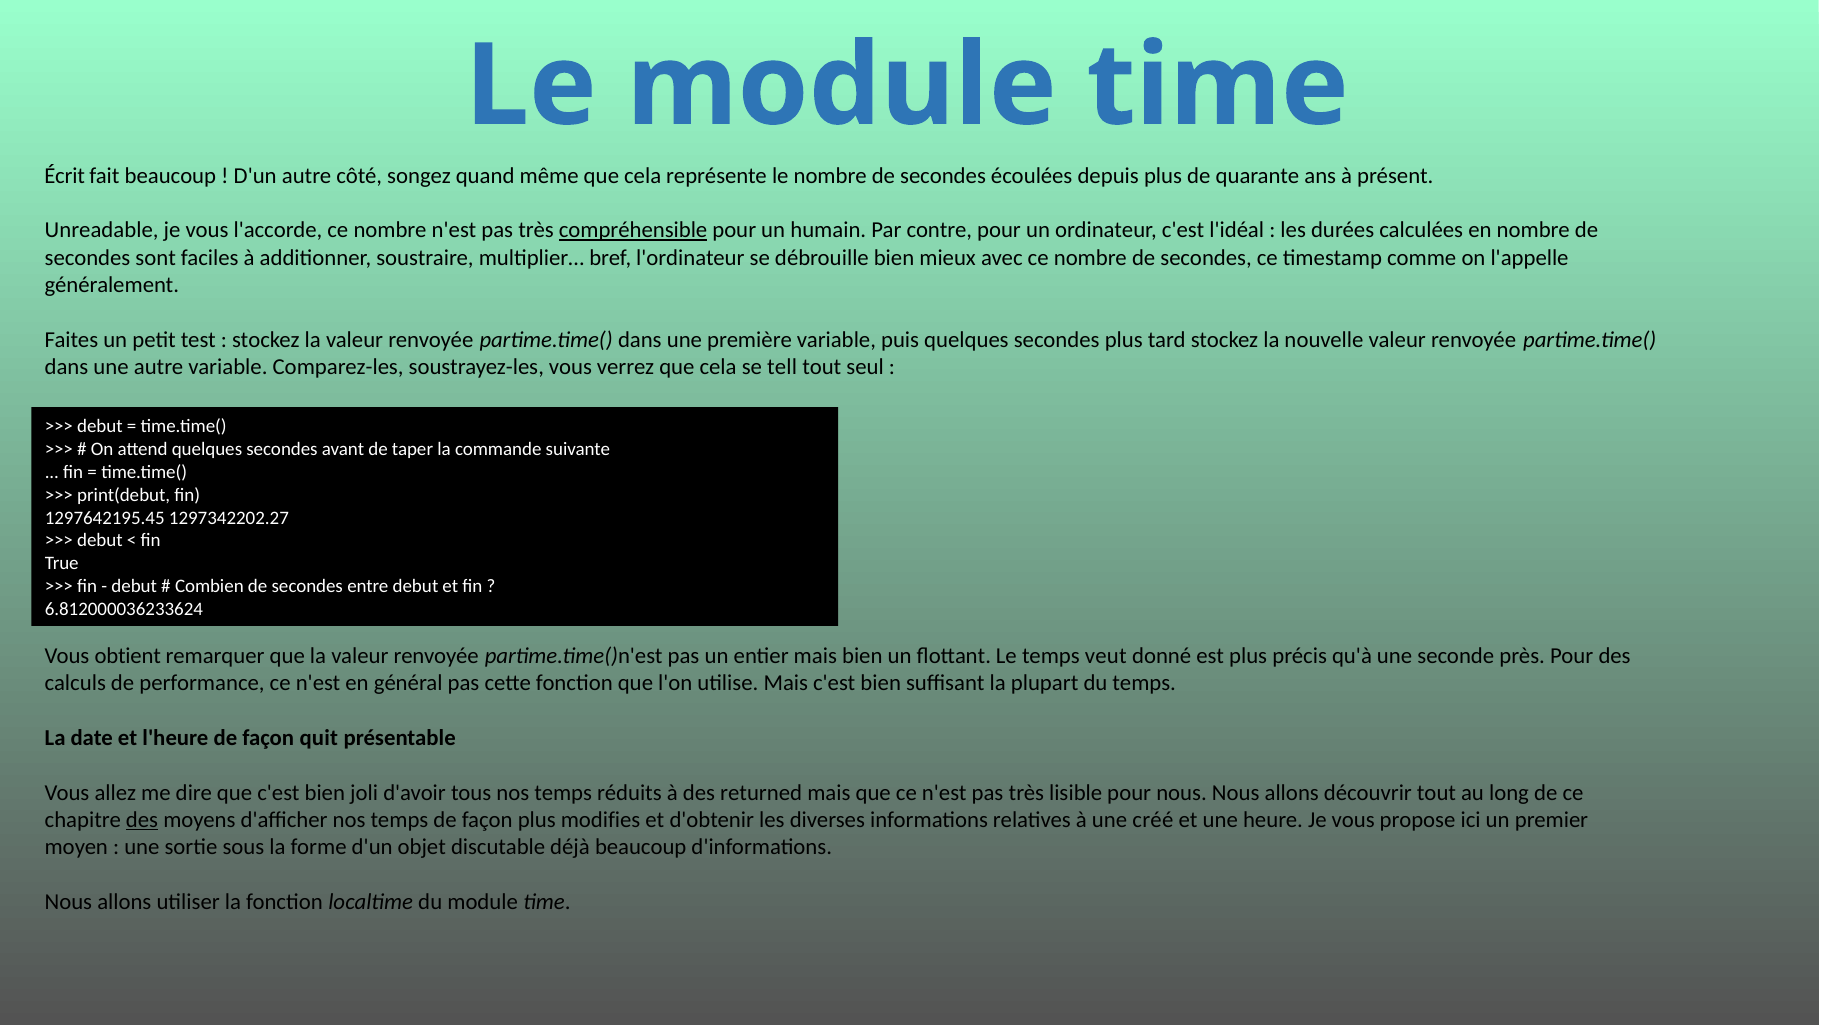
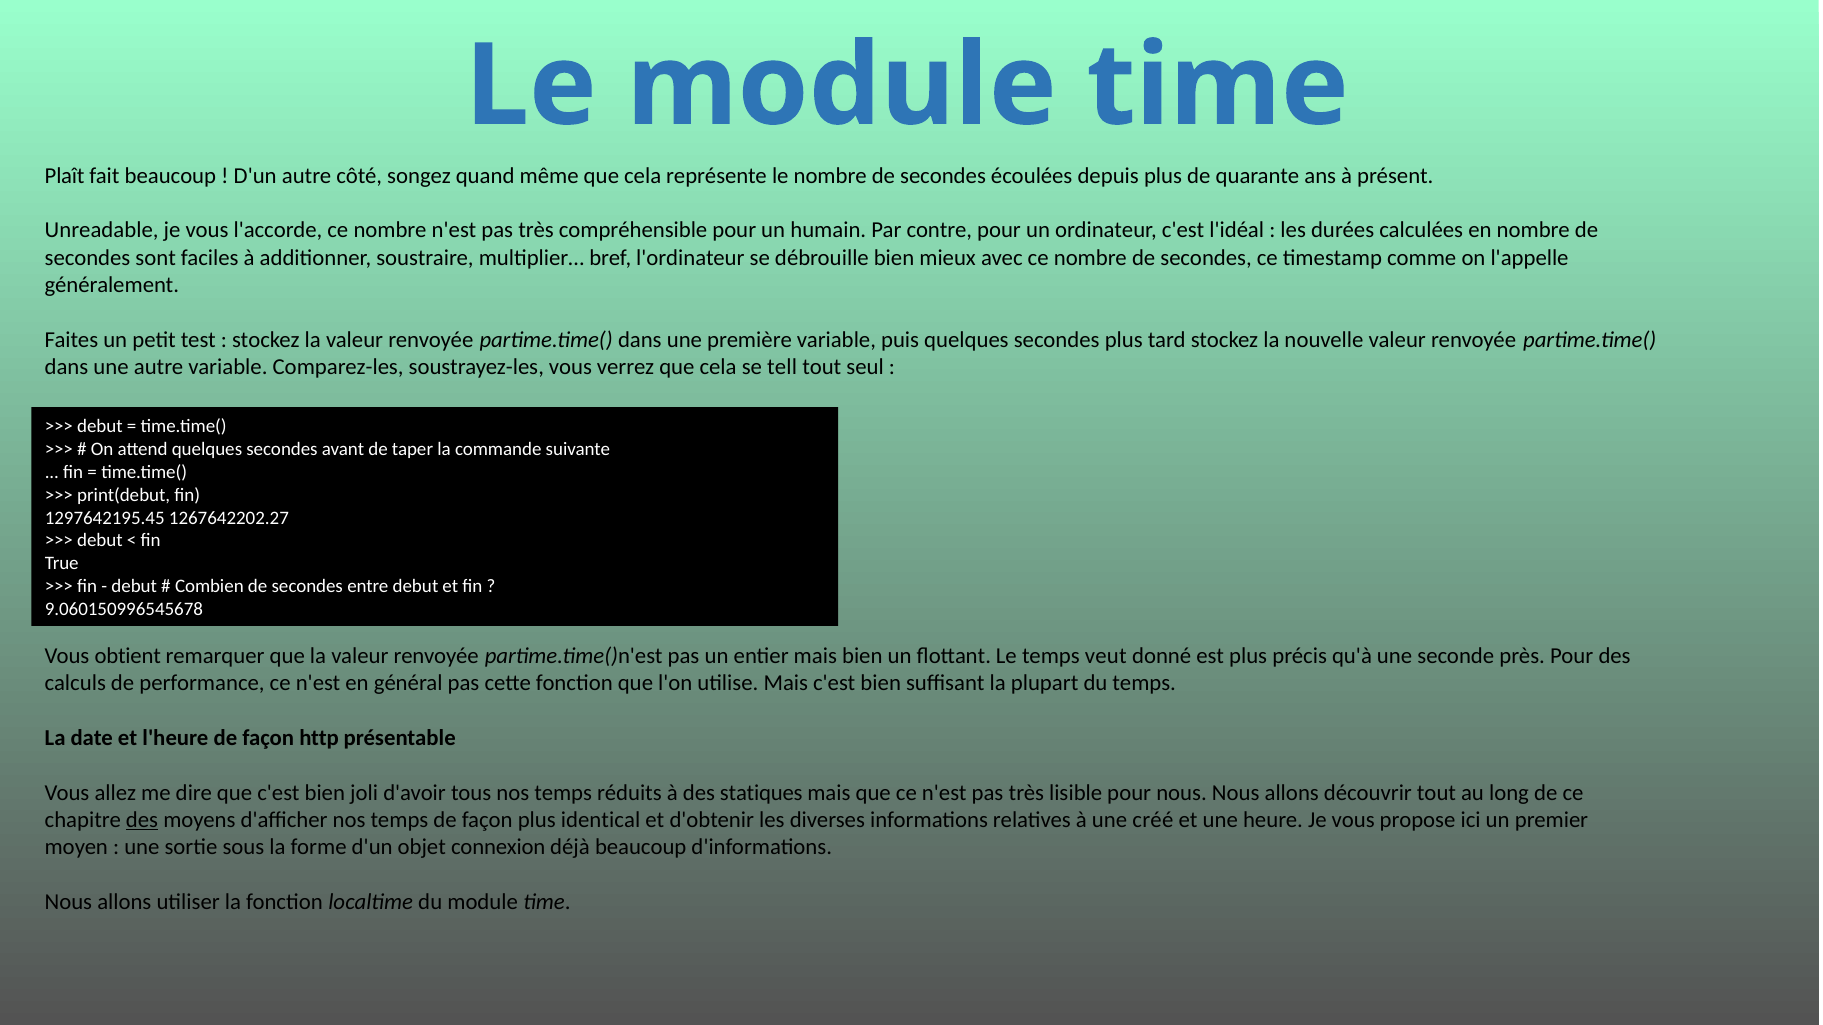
Écrit: Écrit -> Plaît
compréhensible underline: present -> none
1297342202.27: 1297342202.27 -> 1267642202.27
6.812000036233624: 6.812000036233624 -> 9.060150996545678
quit: quit -> http
returned: returned -> statiques
modifies: modifies -> identical
discutable: discutable -> connexion
